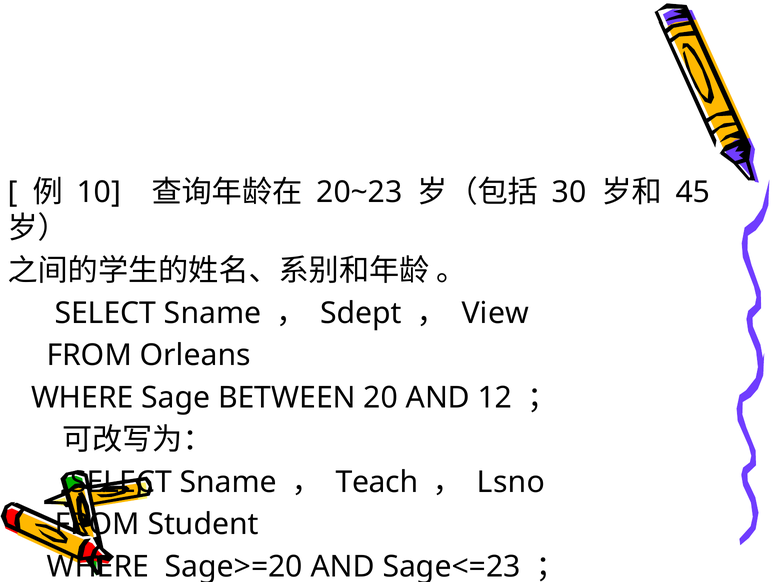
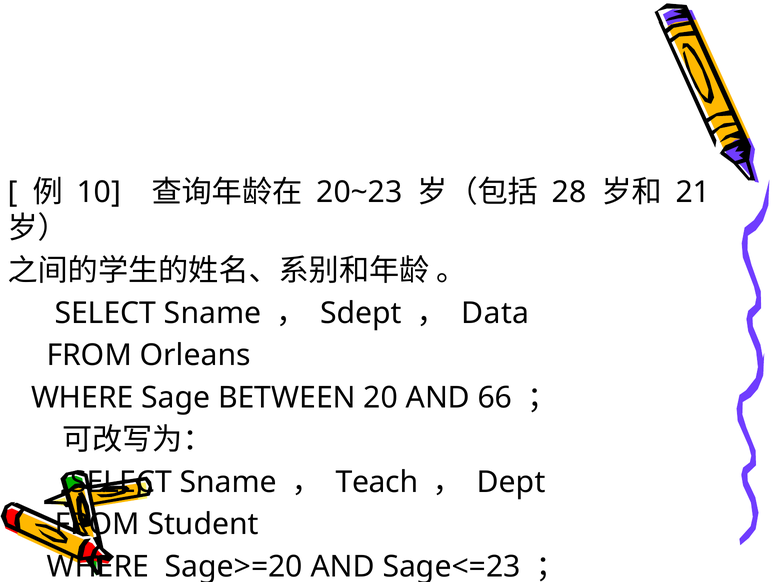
30: 30 -> 28
45: 45 -> 21
View: View -> Data
12: 12 -> 66
Lsno: Lsno -> Dept
